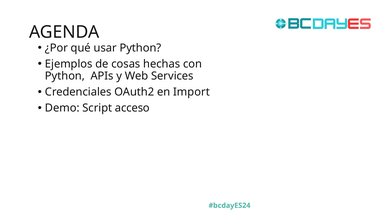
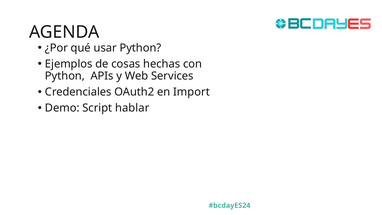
acceso: acceso -> hablar
